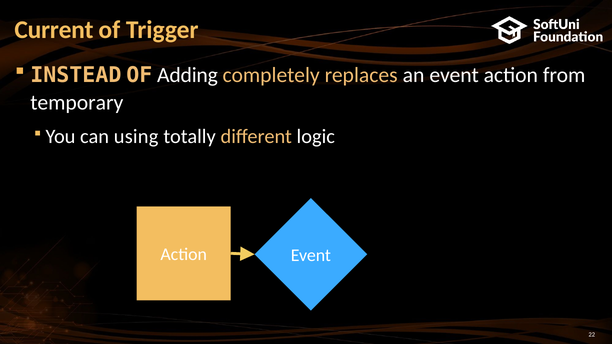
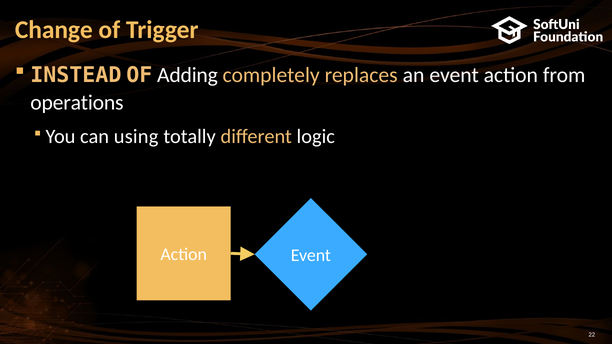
Current: Current -> Change
temporary: temporary -> operations
